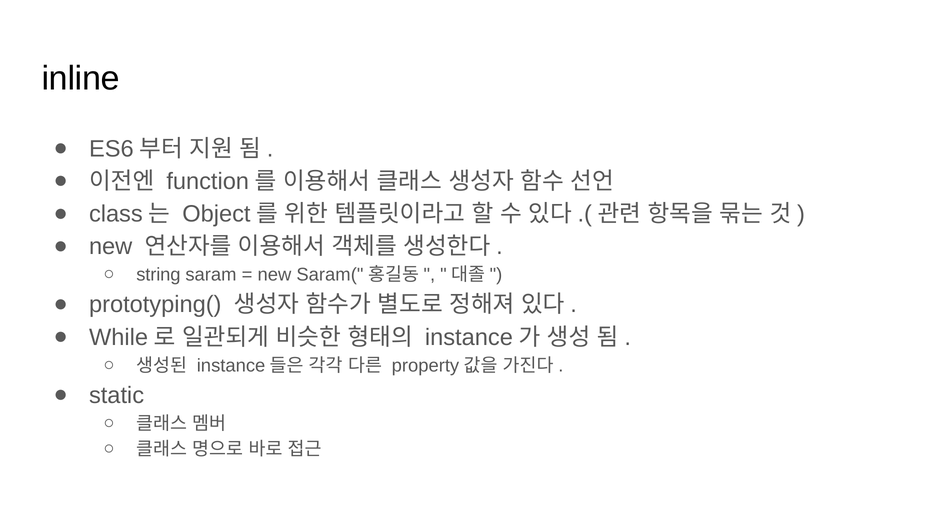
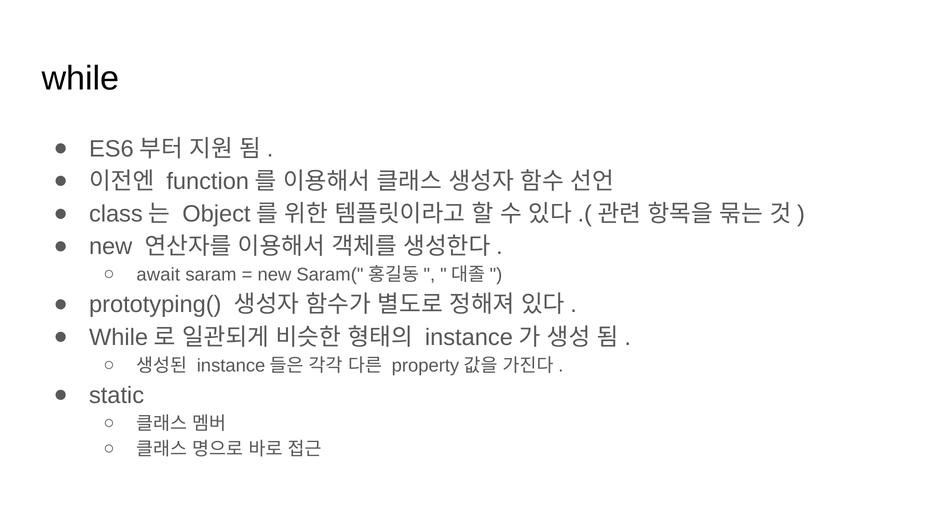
inline at (81, 78): inline -> while
string: string -> await
